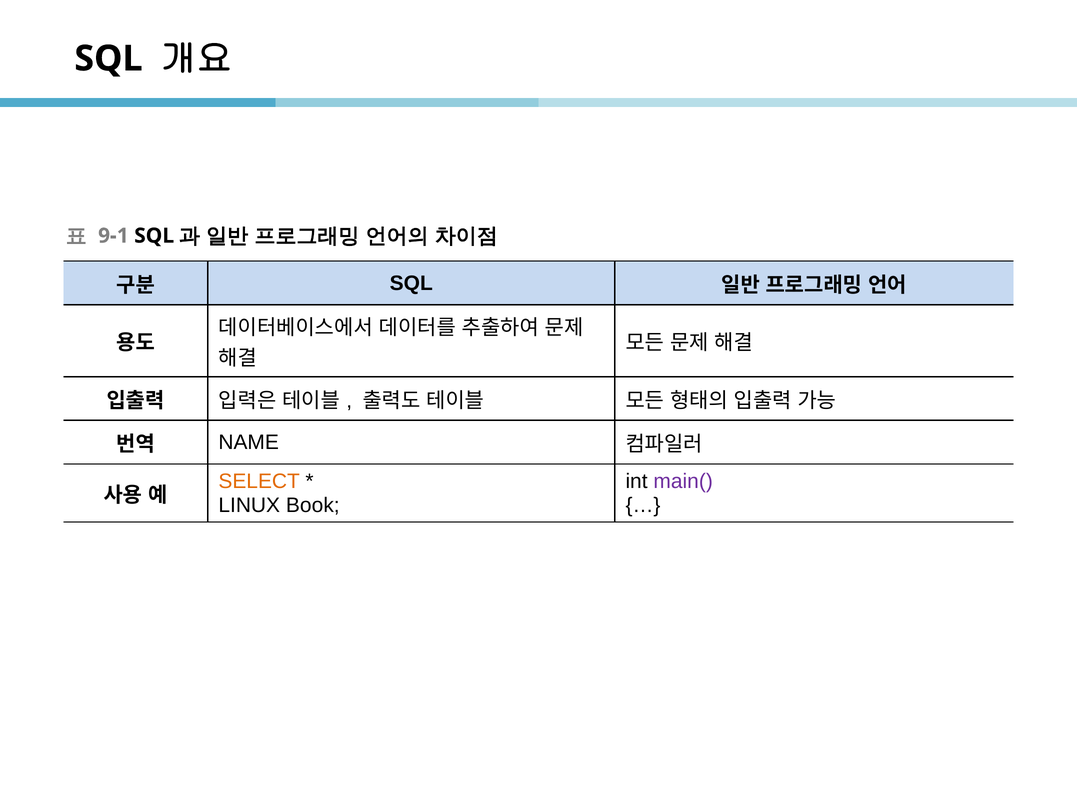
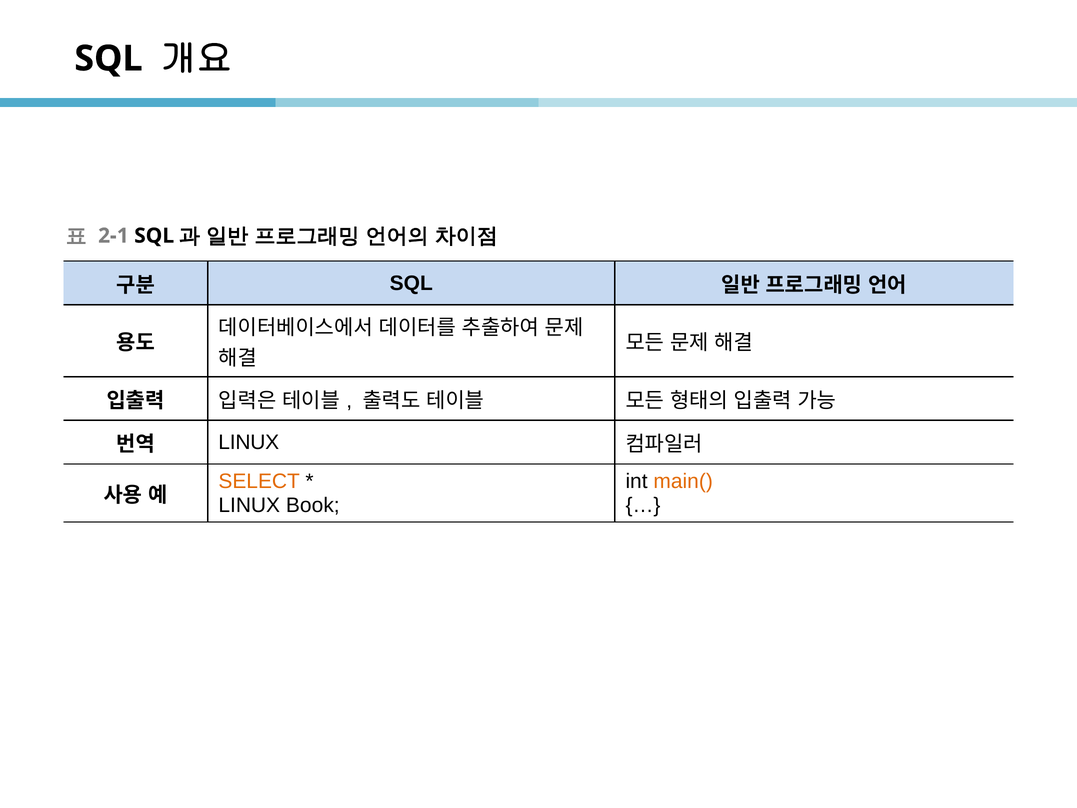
9-1: 9-1 -> 2-1
NAME at (249, 442): NAME -> LINUX
main( colour: purple -> orange
